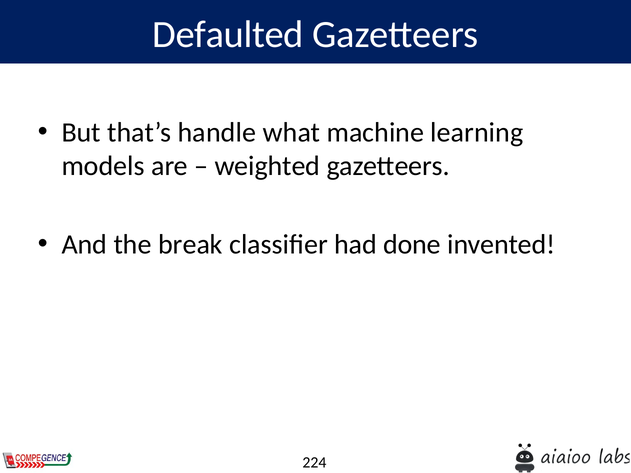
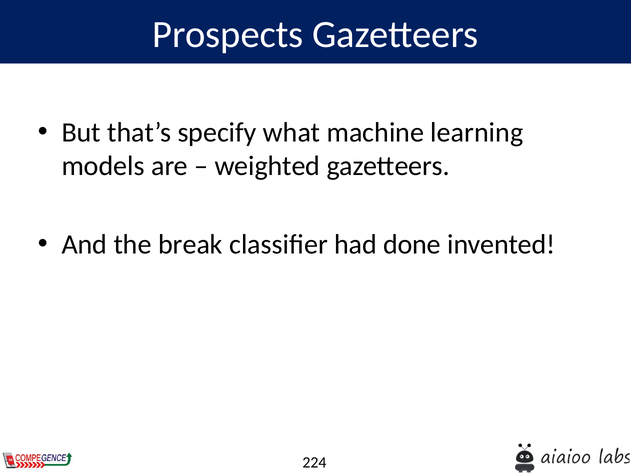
Defaulted: Defaulted -> Prospects
handle: handle -> specify
